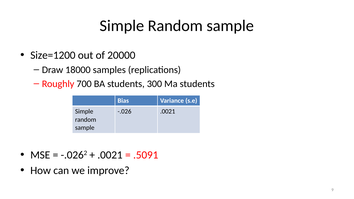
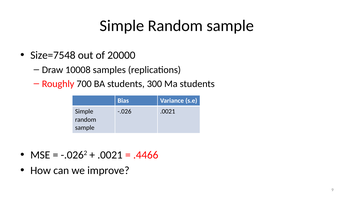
Size=1200: Size=1200 -> Size=7548
18000: 18000 -> 10008
.5091: .5091 -> .4466
